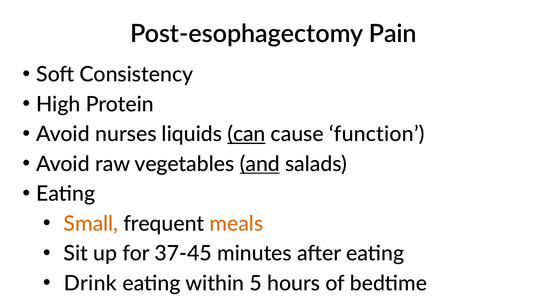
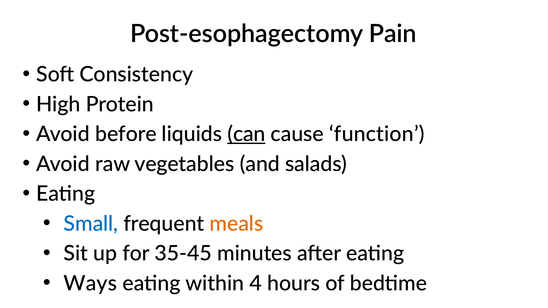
nurses: nurses -> before
and underline: present -> none
Small colour: orange -> blue
37-45: 37-45 -> 35-45
Drink: Drink -> Ways
5: 5 -> 4
